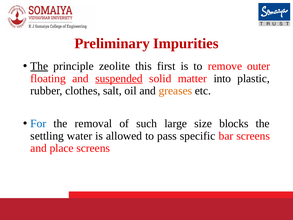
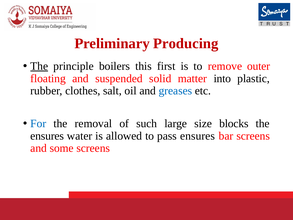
Impurities: Impurities -> Producing
zeolite: zeolite -> boilers
suspended underline: present -> none
greases colour: orange -> blue
settling at (47, 136): settling -> ensures
pass specific: specific -> ensures
place: place -> some
